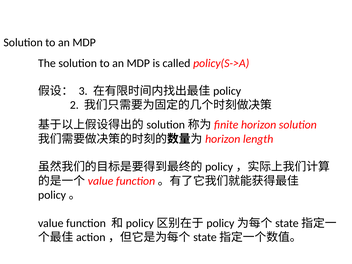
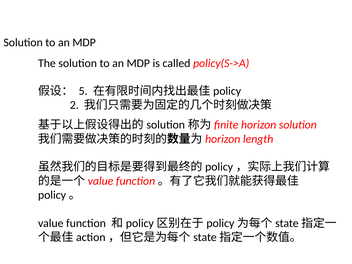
3: 3 -> 5
